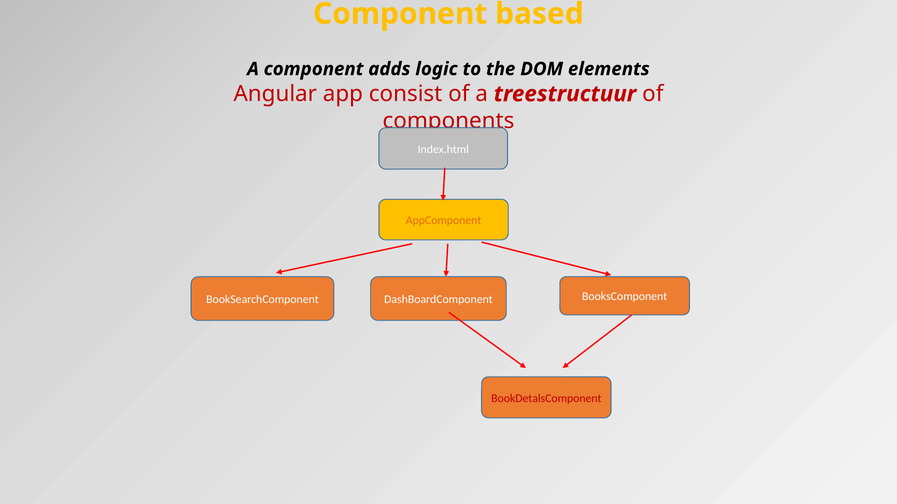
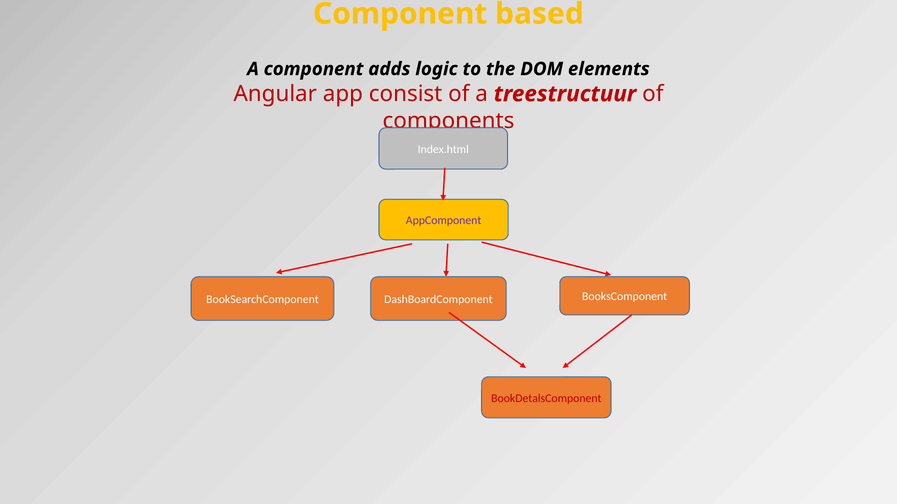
AppComponent colour: orange -> purple
